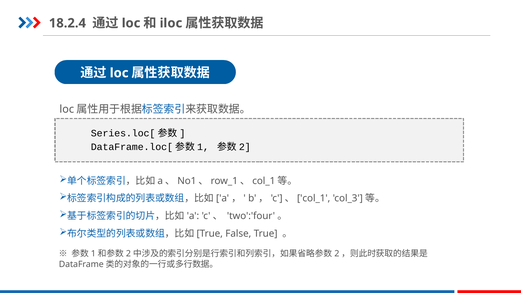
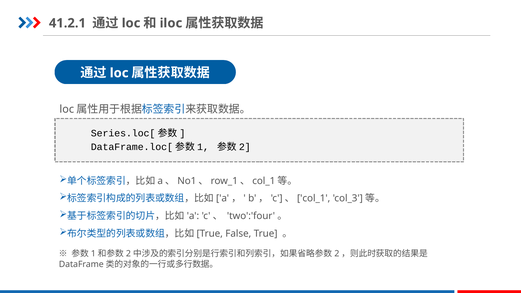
18.2.4: 18.2.4 -> 41.2.1
